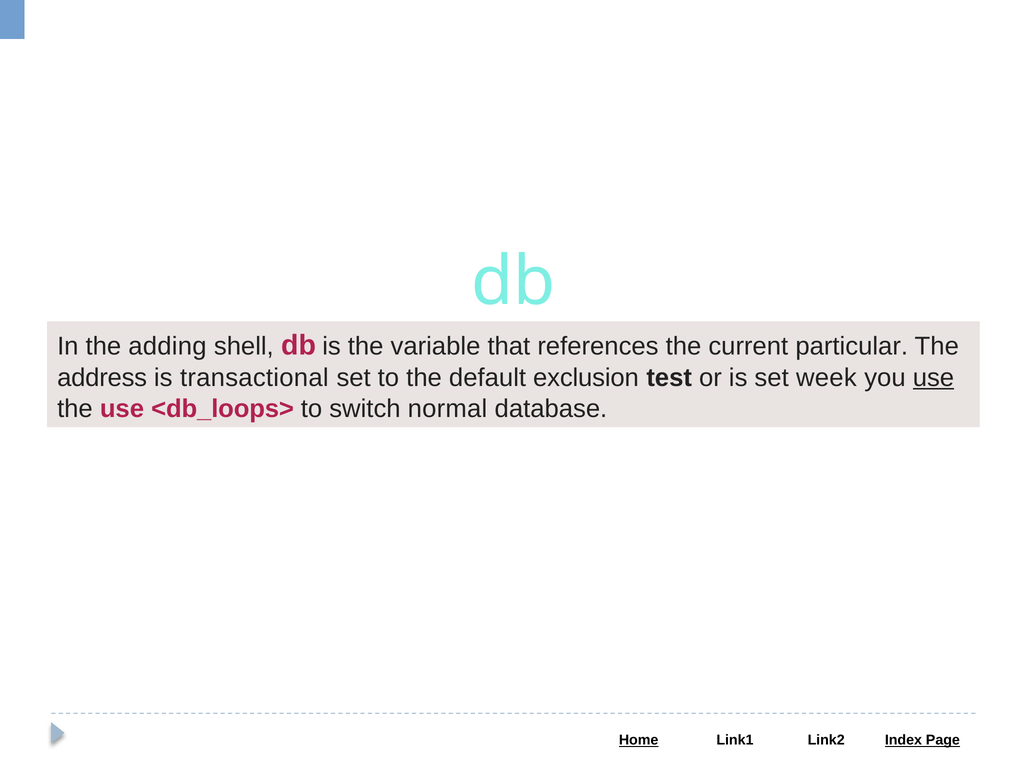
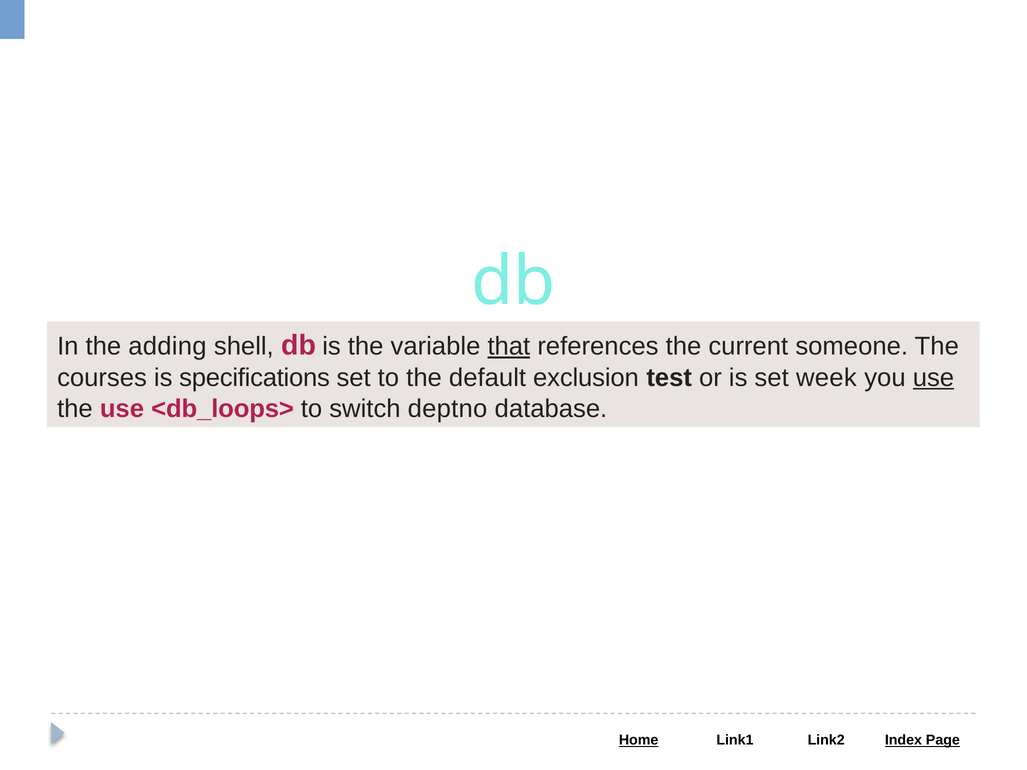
that underline: none -> present
particular: particular -> someone
address: address -> courses
transactional: transactional -> specifications
normal: normal -> deptno
